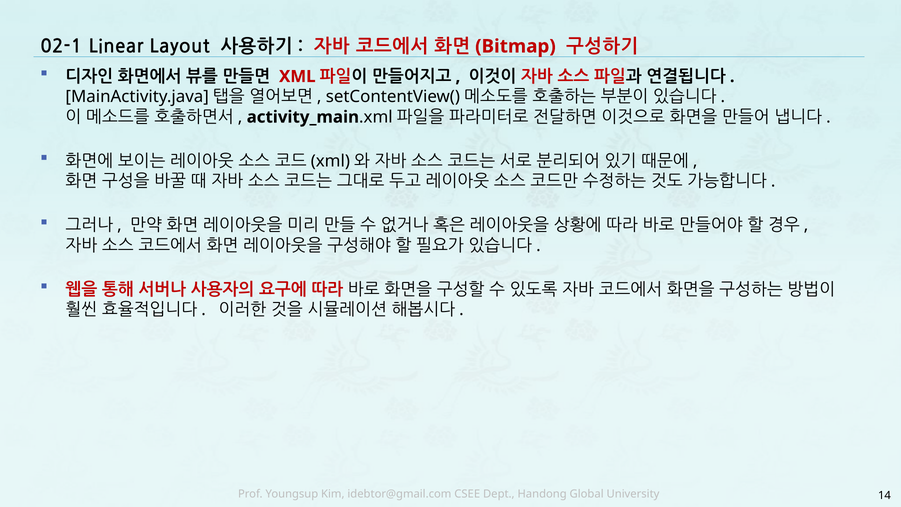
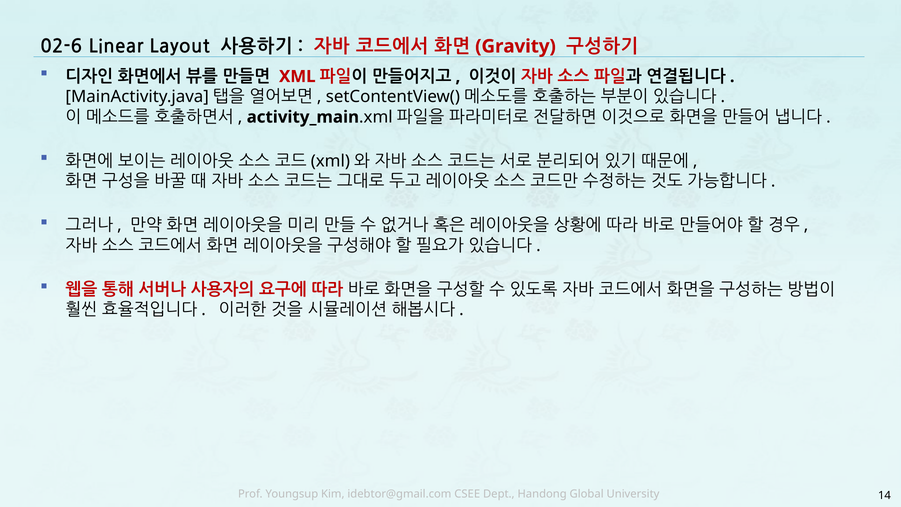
02-1: 02-1 -> 02-6
Bitmap: Bitmap -> Gravity
